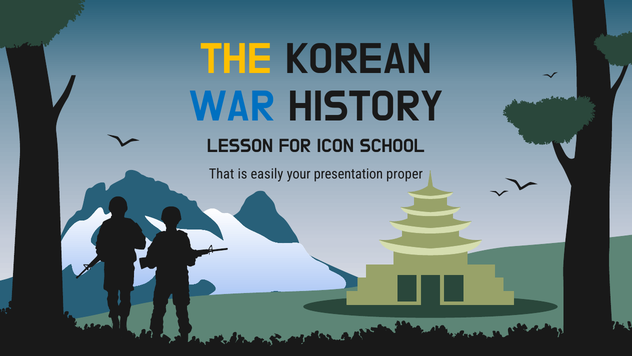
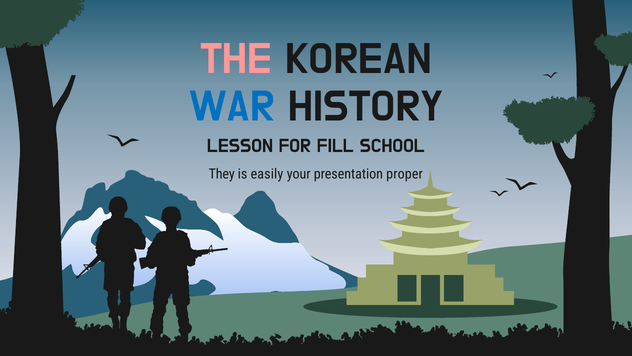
THE colour: yellow -> pink
ICON: ICON -> FILL
That: That -> They
